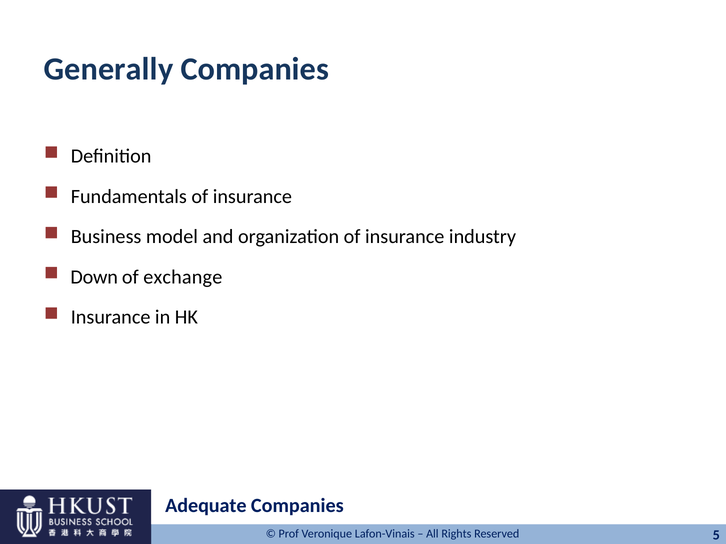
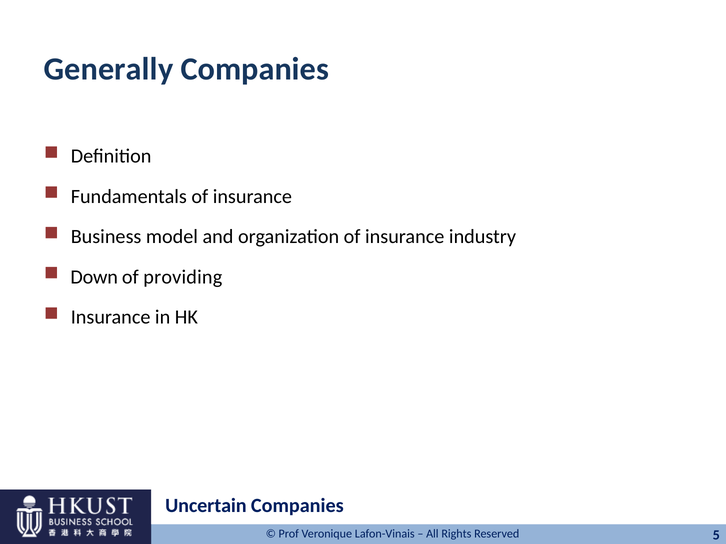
exchange: exchange -> providing
Adequate: Adequate -> Uncertain
